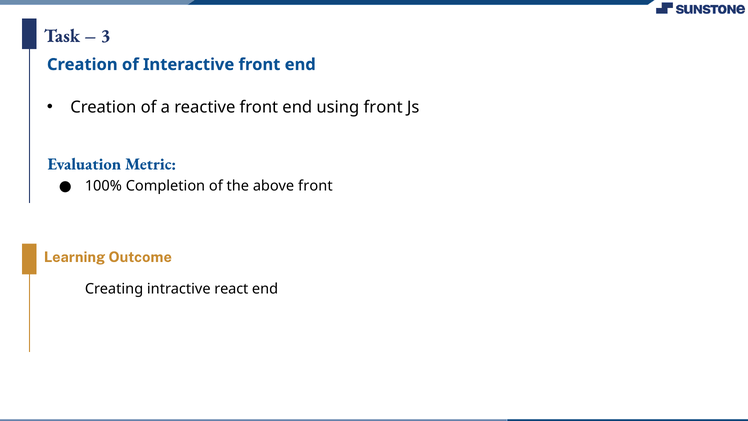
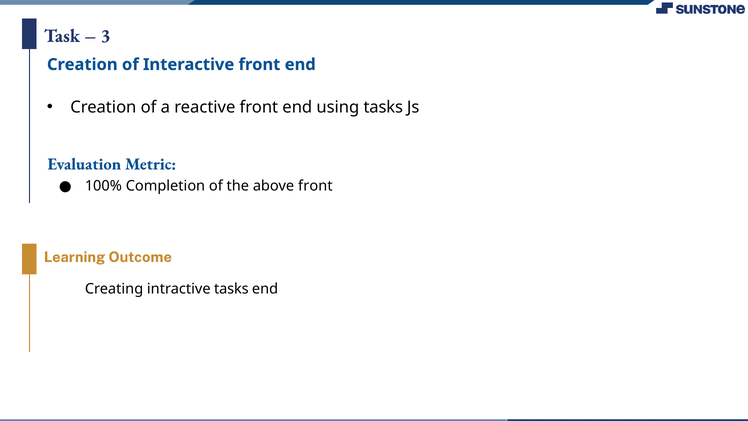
using front: front -> tasks
intractive react: react -> tasks
